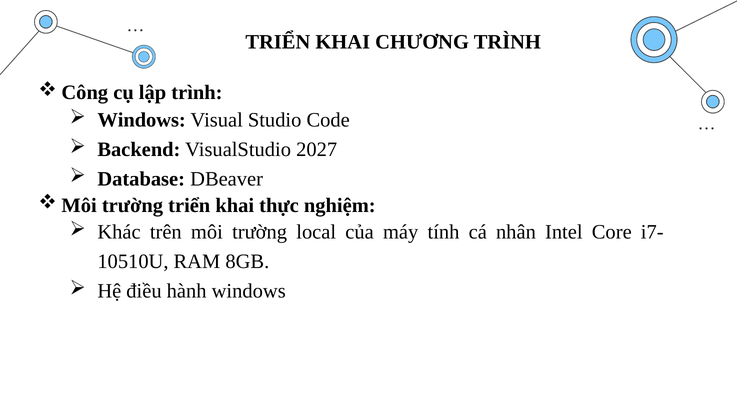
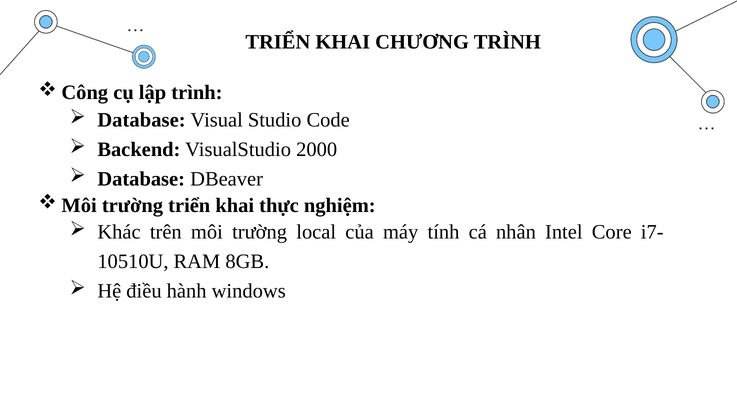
Windows at (142, 120): Windows -> Database
2027: 2027 -> 2000
